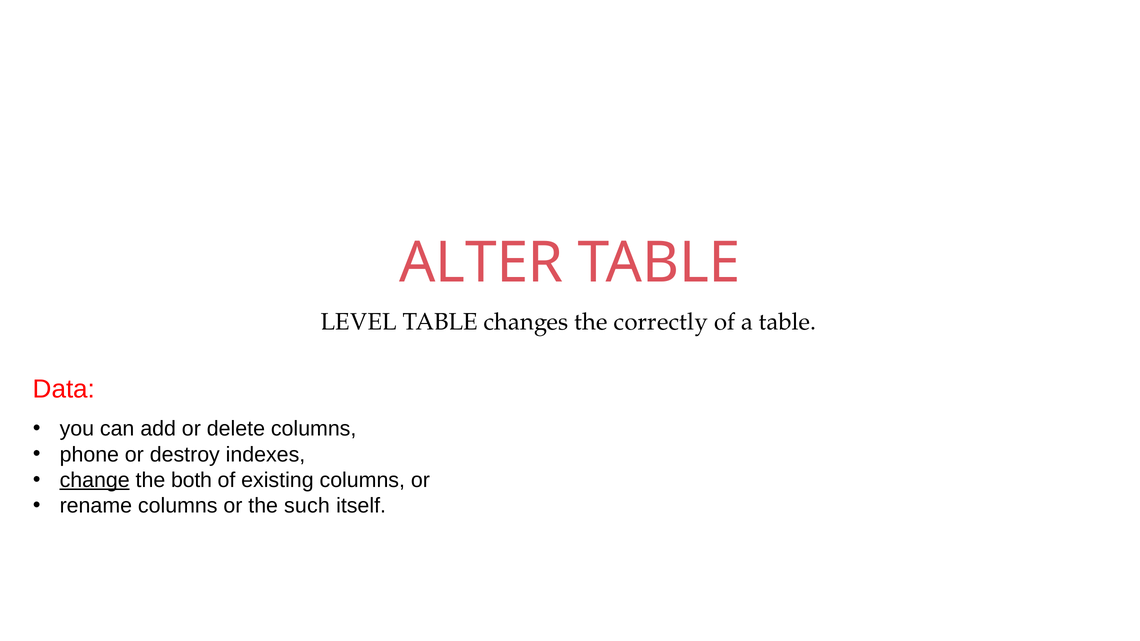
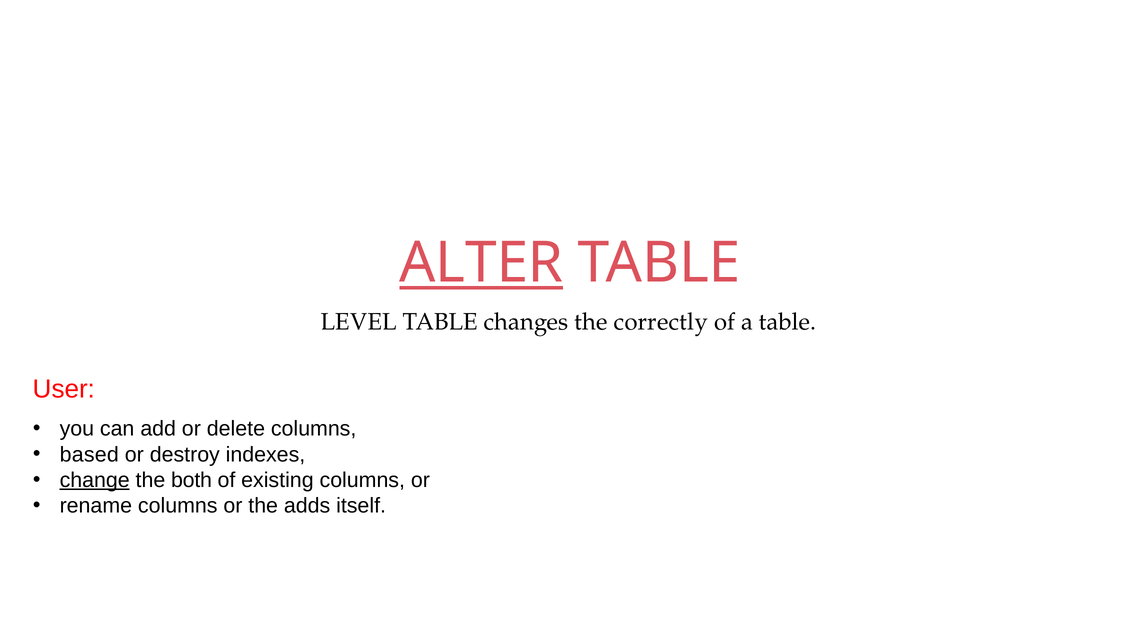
ALTER underline: none -> present
Data: Data -> User
phone: phone -> based
such: such -> adds
